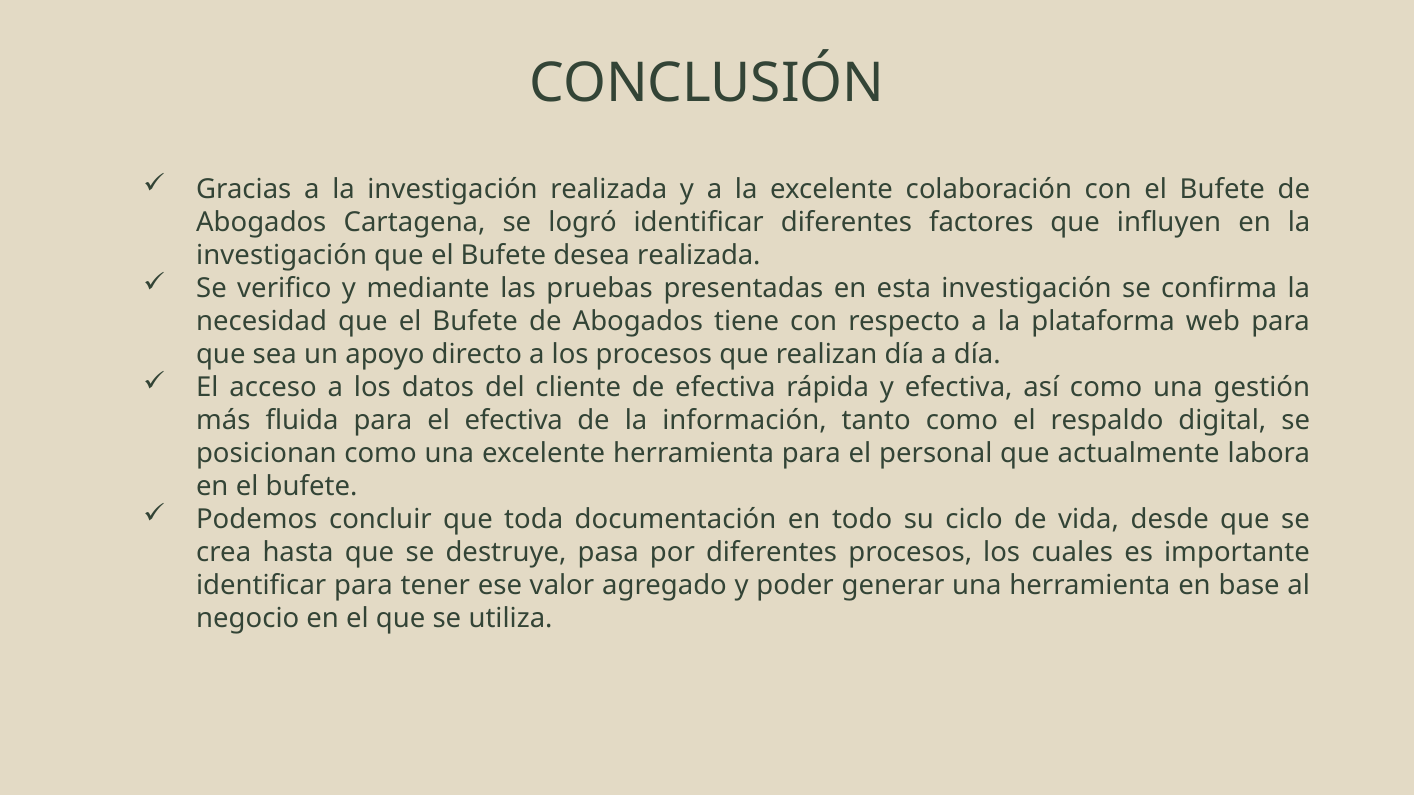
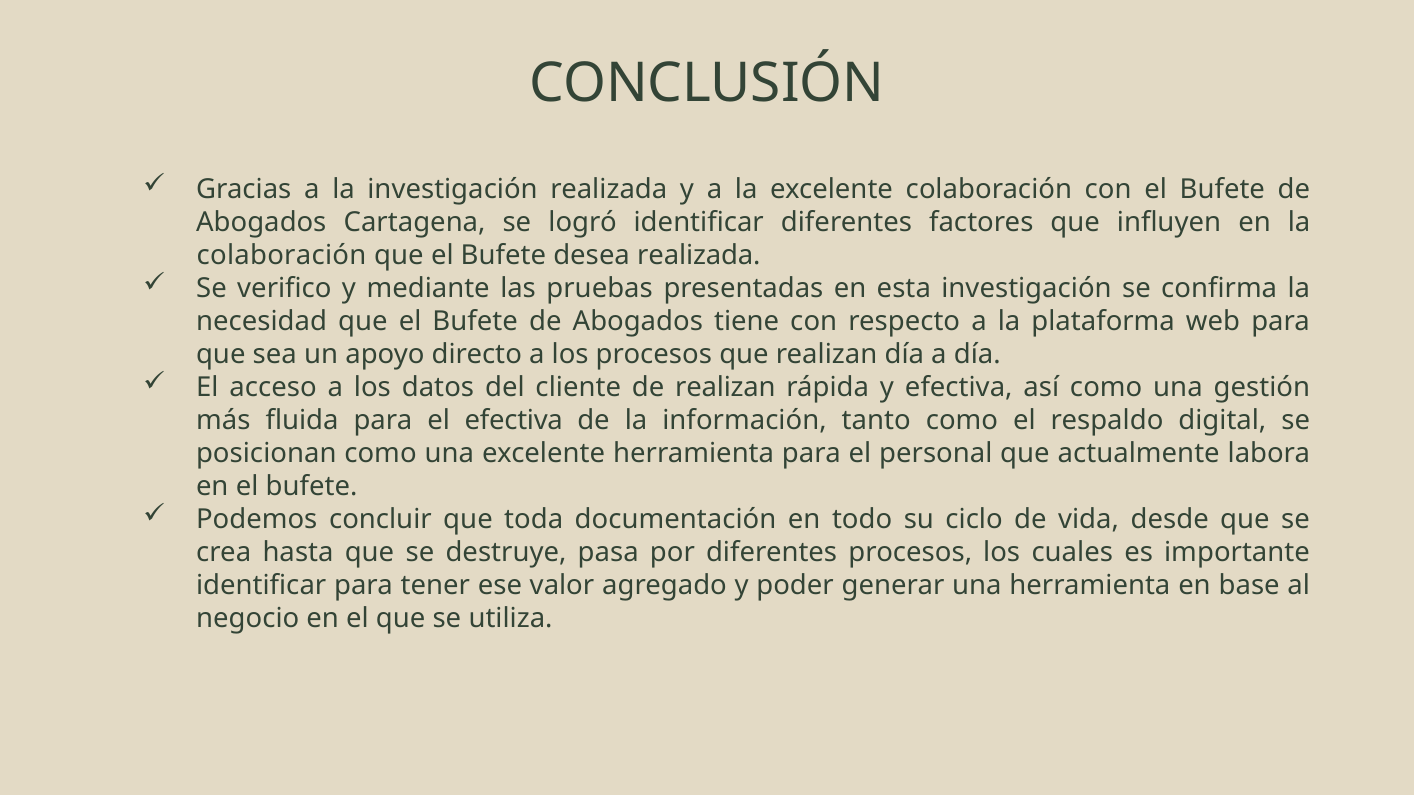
investigación at (282, 256): investigación -> colaboración
de efectiva: efectiva -> realizan
